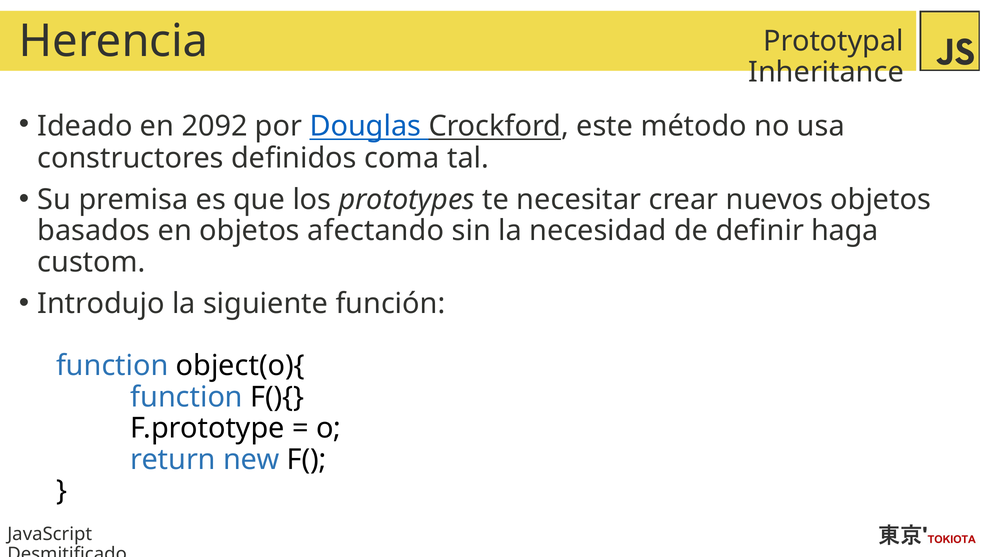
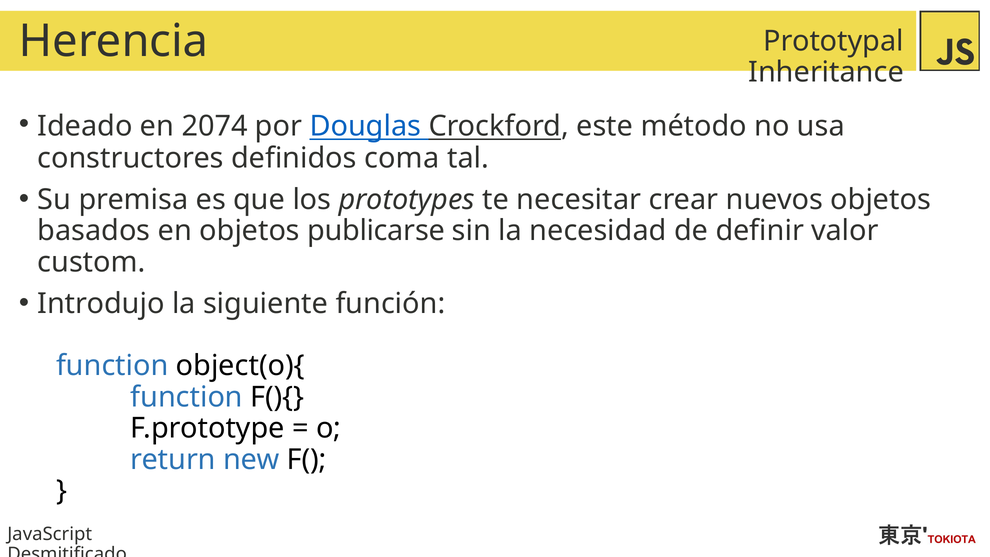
2092: 2092 -> 2074
afectando: afectando -> publicarse
haga: haga -> valor
